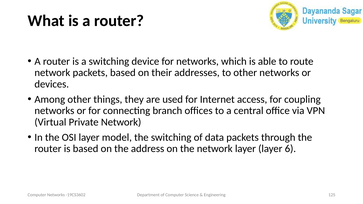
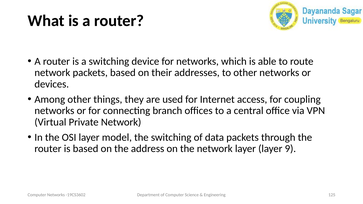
6: 6 -> 9
